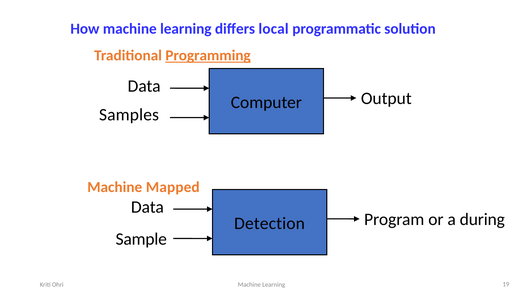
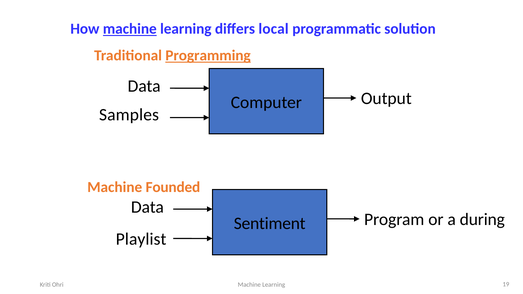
machine at (130, 29) underline: none -> present
Mapped: Mapped -> Founded
Detection: Detection -> Sentiment
Sample: Sample -> Playlist
